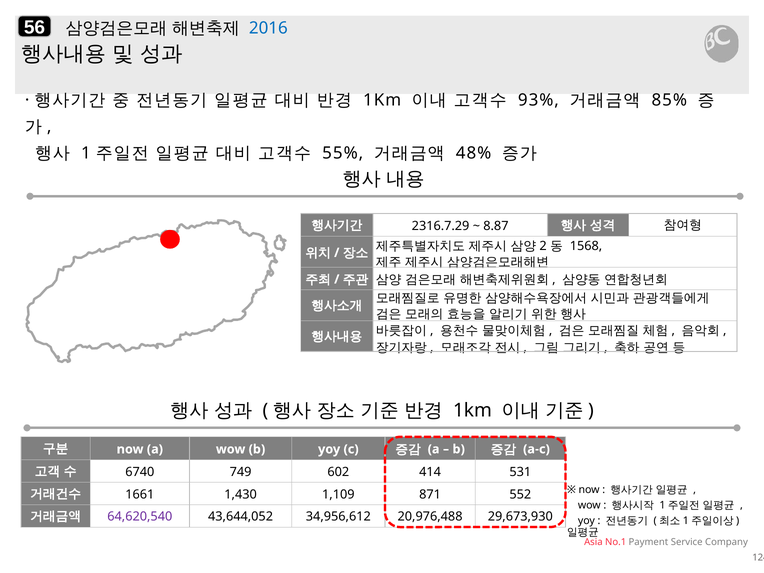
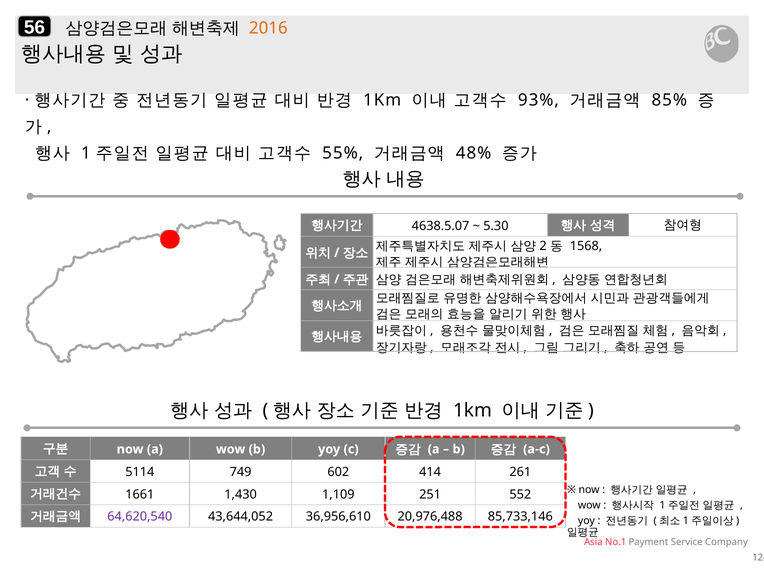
2016 colour: blue -> orange
2316.7.29: 2316.7.29 -> 4638.5.07
8.87: 8.87 -> 5.30
6740: 6740 -> 5114
531: 531 -> 261
871: 871 -> 251
34,956,612: 34,956,612 -> 36,956,610
29,673,930: 29,673,930 -> 85,733,146
